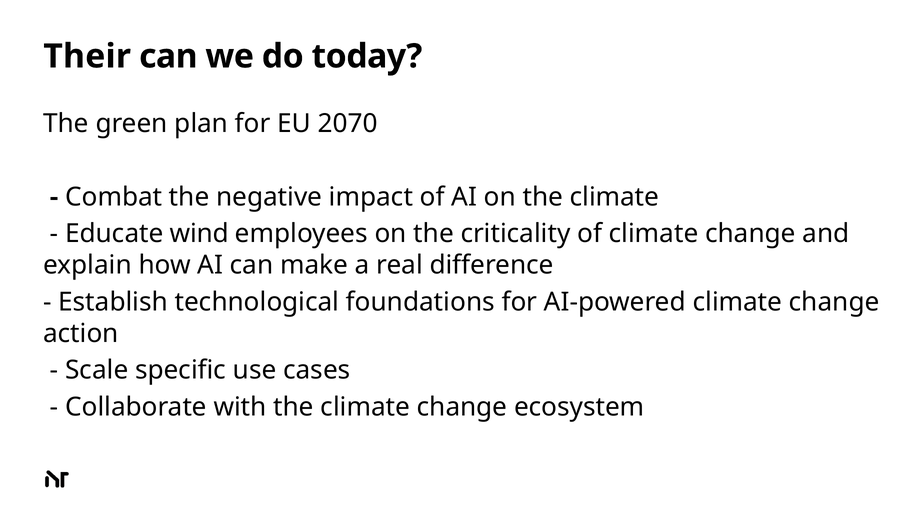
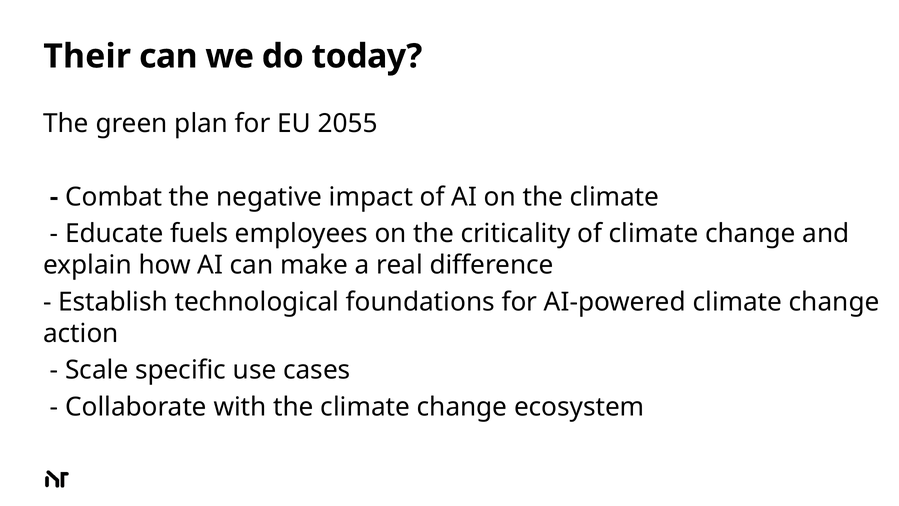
2070: 2070 -> 2055
wind: wind -> fuels
